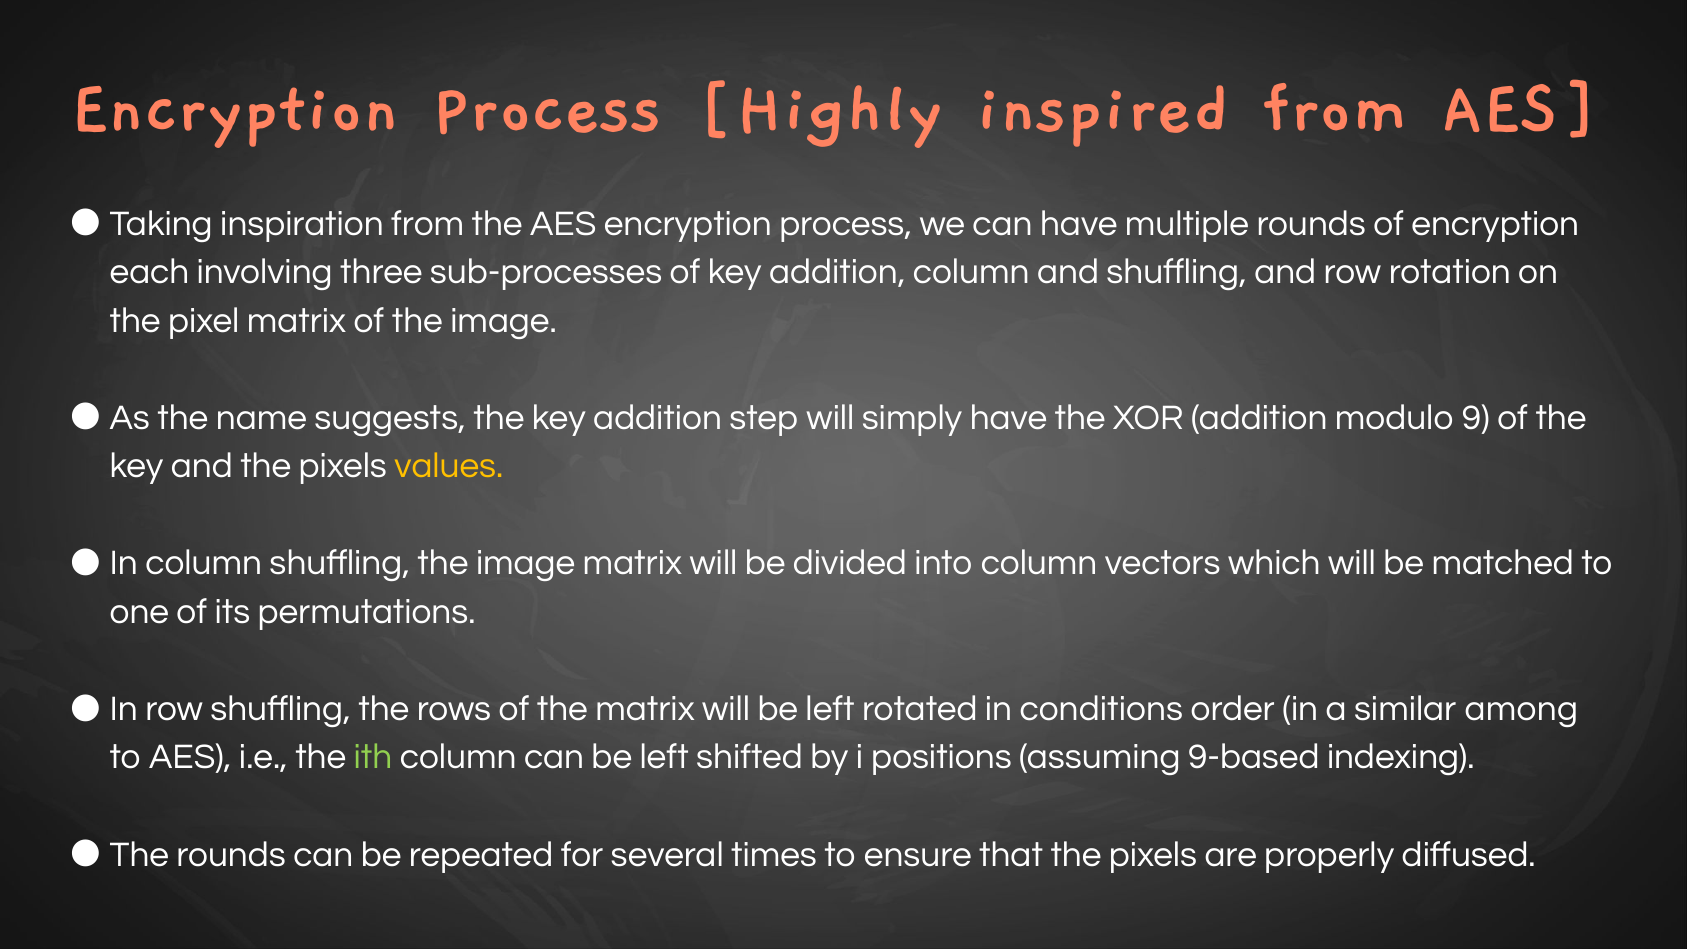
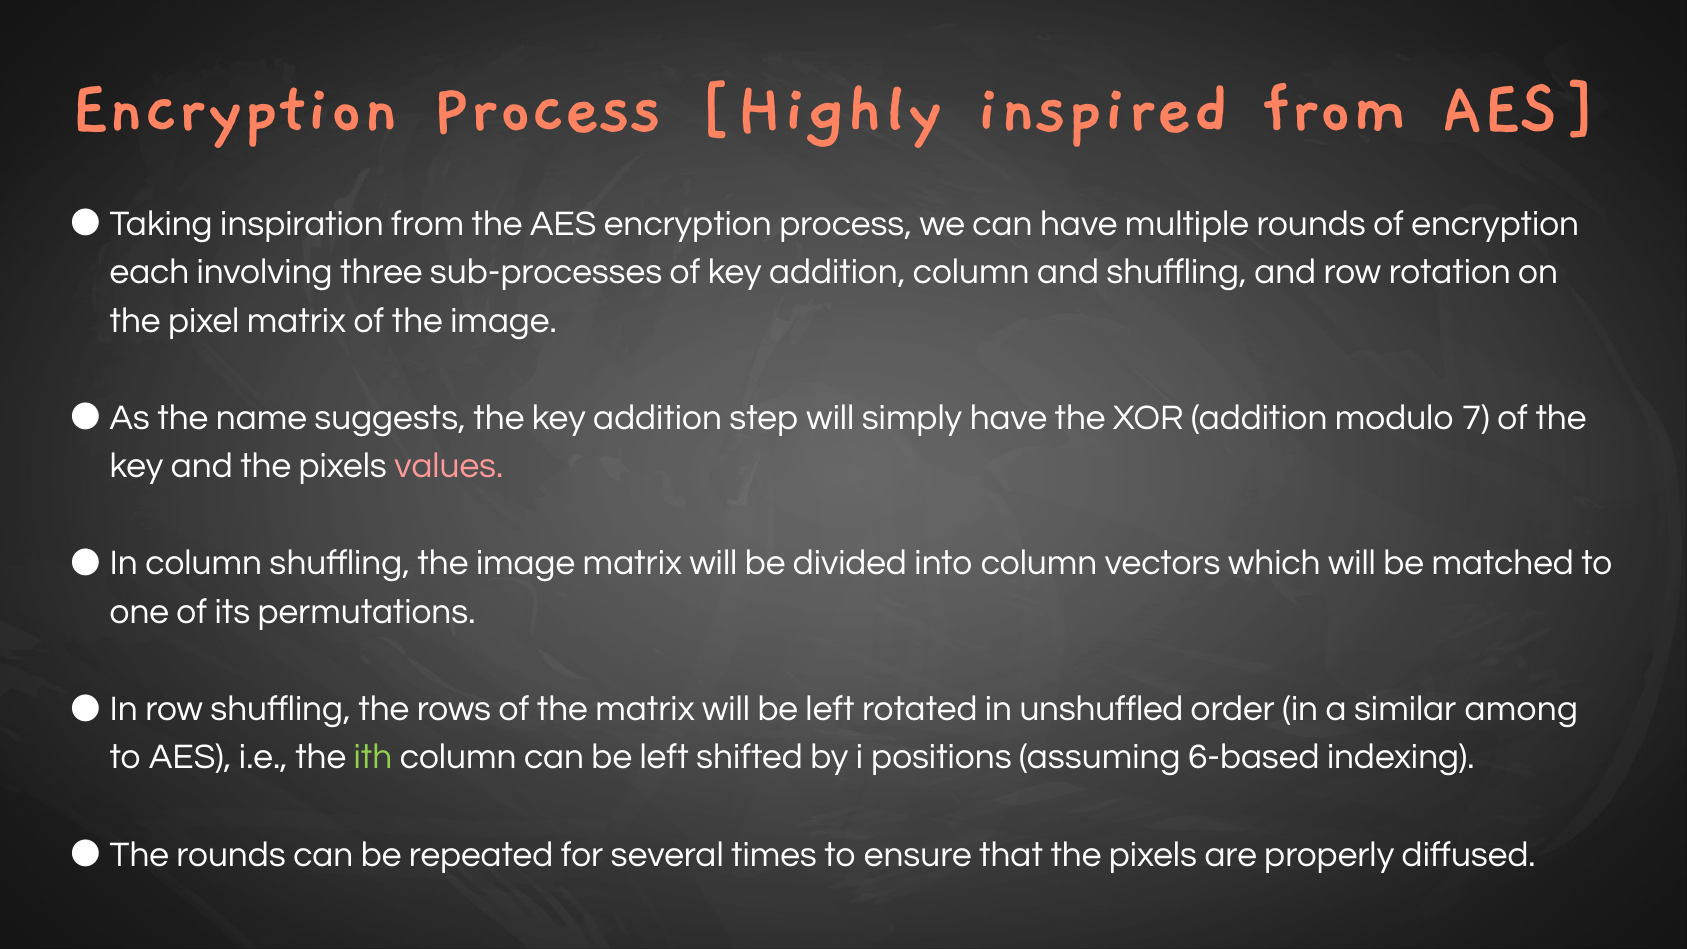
9: 9 -> 7
values colour: yellow -> pink
conditions: conditions -> unshuffled
9-based: 9-based -> 6-based
